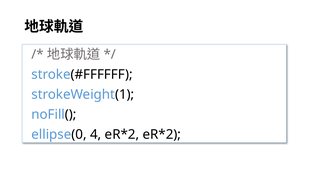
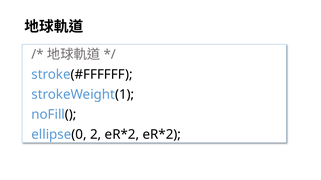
4: 4 -> 2
